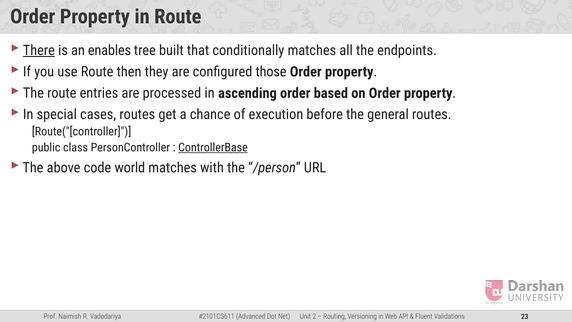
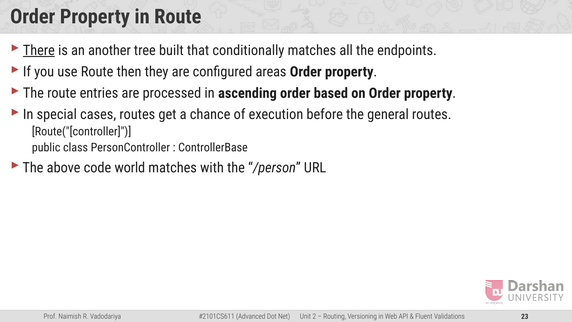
enables: enables -> another
those: those -> areas
ControllerBase underline: present -> none
